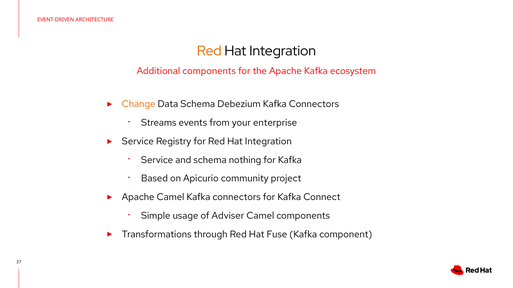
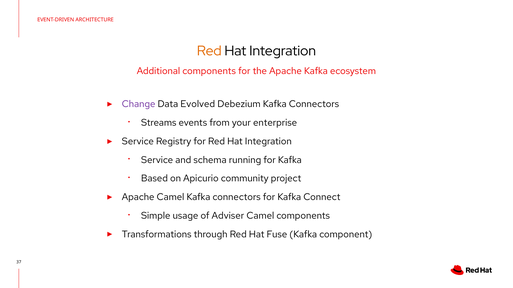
Change colour: orange -> purple
Data Schema: Schema -> Evolved
nothing: nothing -> running
